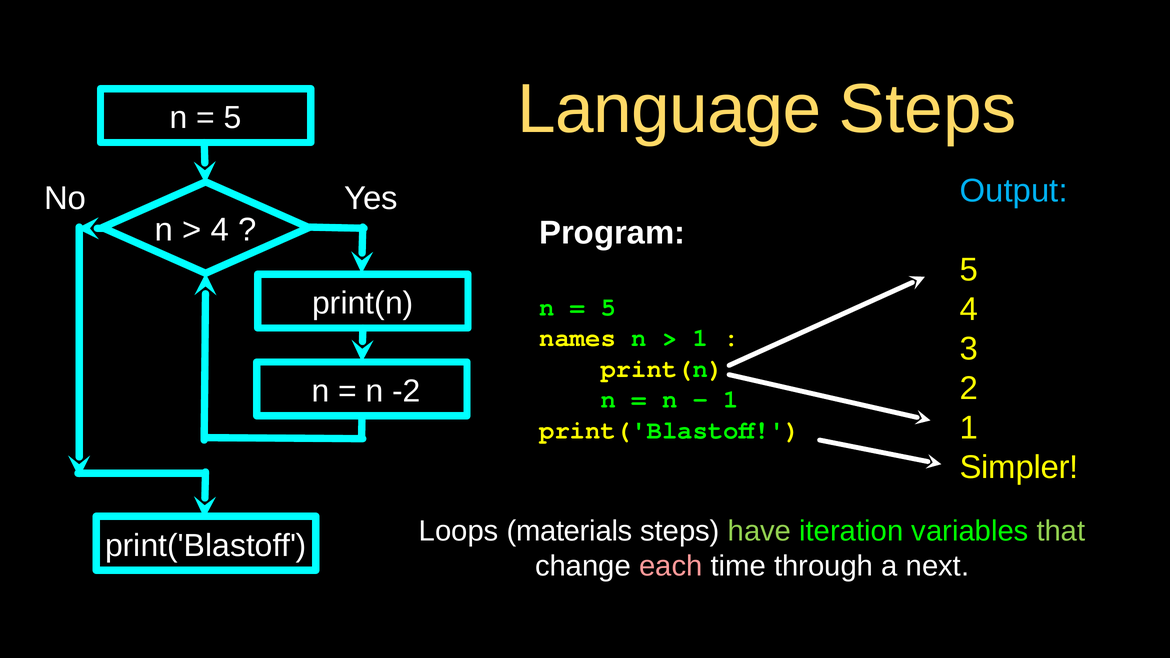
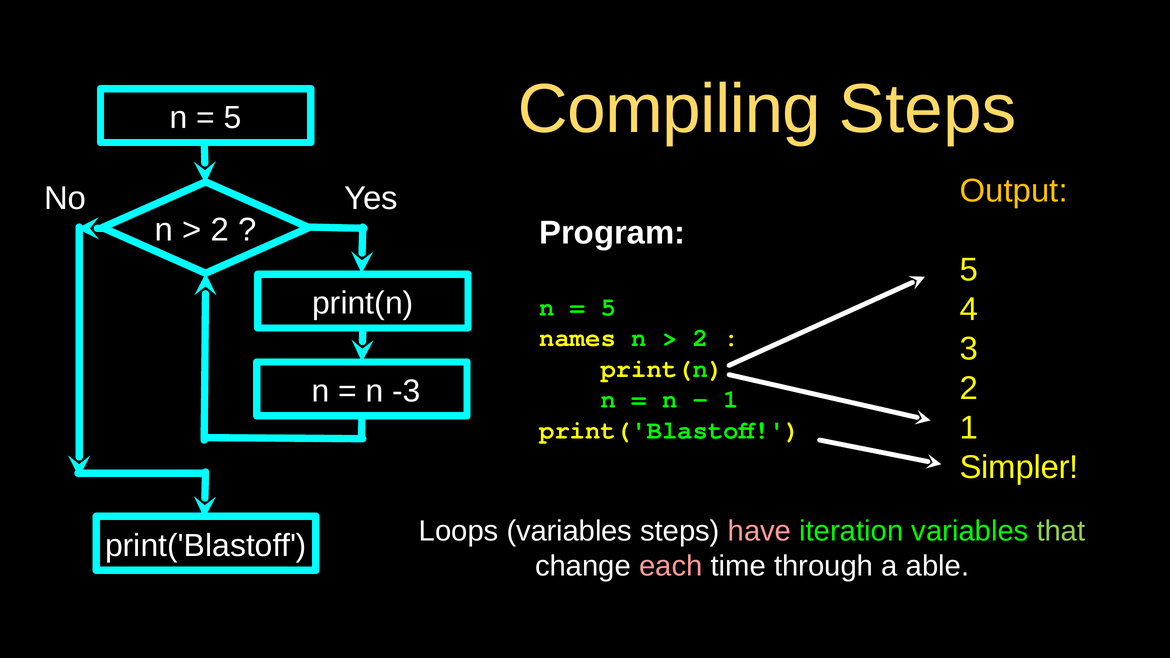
Language: Language -> Compiling
Output colour: light blue -> yellow
4 at (220, 230): 4 -> 2
1 at (700, 338): 1 -> 2
-2: -2 -> -3
Loops materials: materials -> variables
have colour: light green -> pink
next: next -> able
